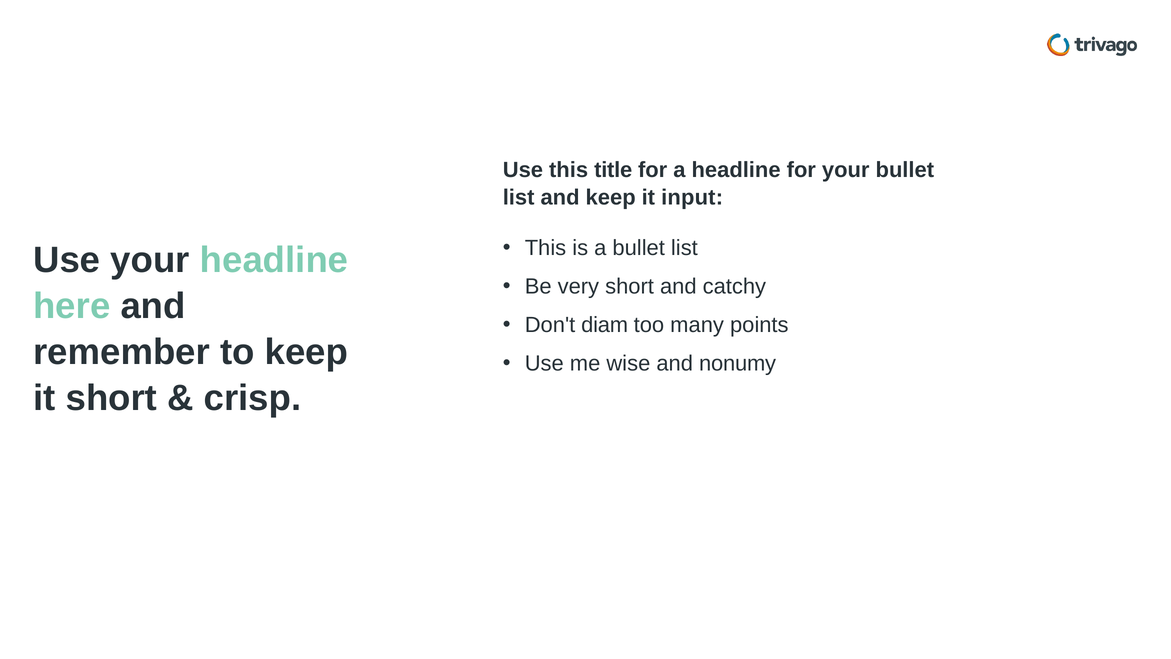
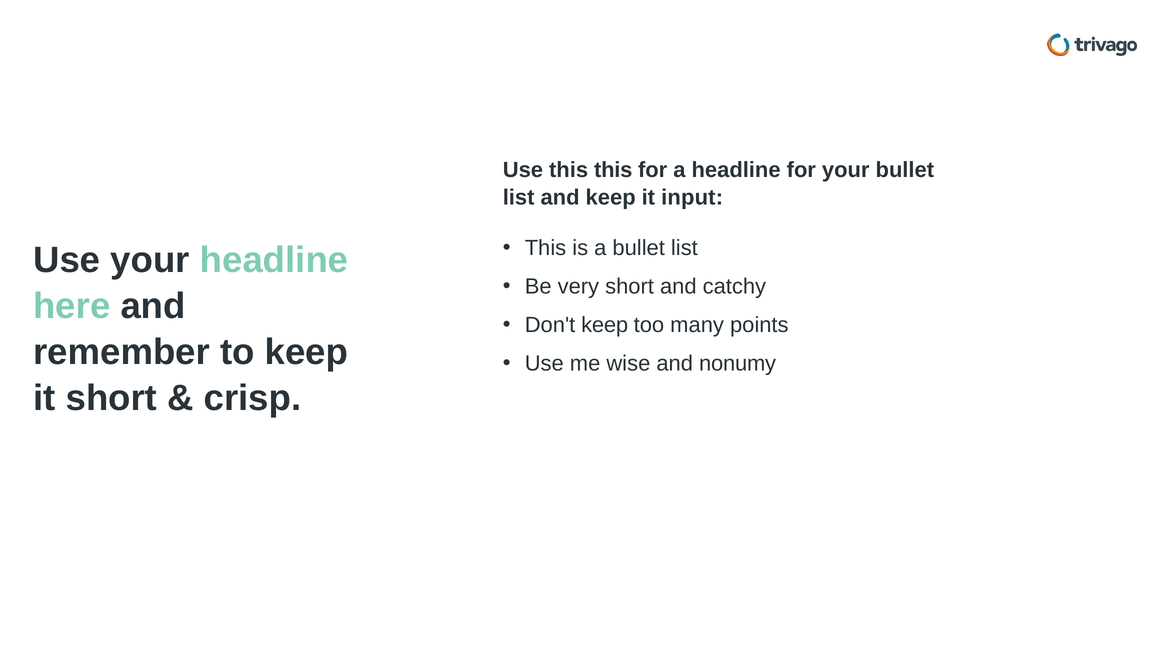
this title: title -> this
Don't diam: diam -> keep
